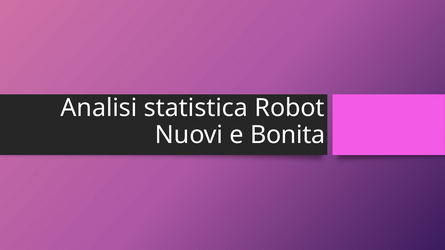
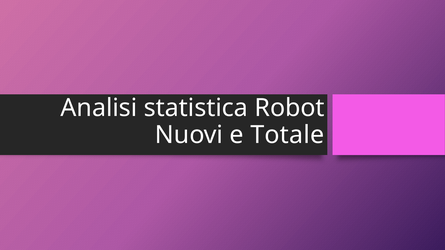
Bonita: Bonita -> Totale
